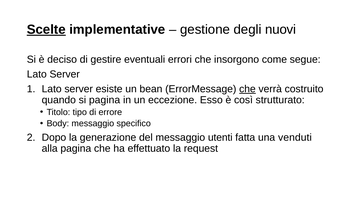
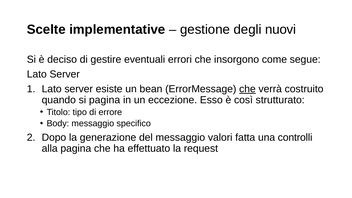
Scelte underline: present -> none
utenti: utenti -> valori
venduti: venduti -> controlli
